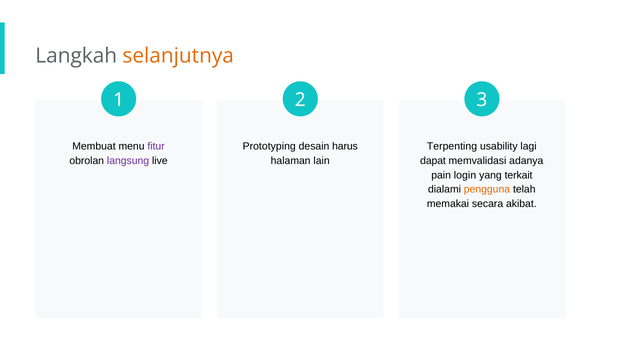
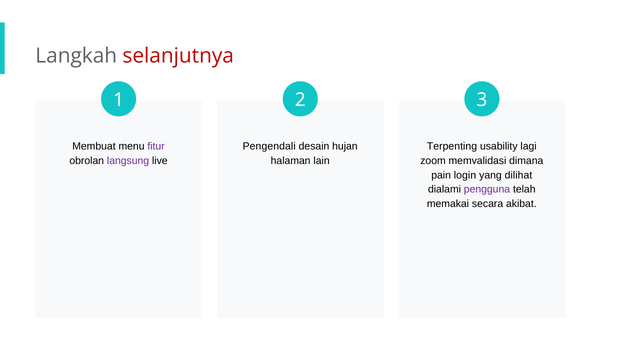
selanjutnya colour: orange -> red
Prototyping: Prototyping -> Pengendali
harus: harus -> hujan
dapat: dapat -> zoom
adanya: adanya -> dimana
terkait: terkait -> dilihat
pengguna colour: orange -> purple
